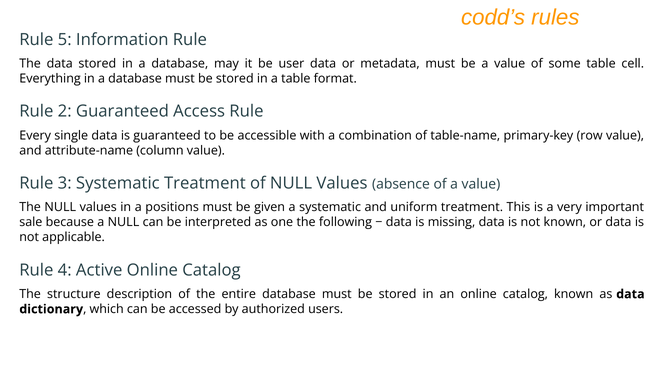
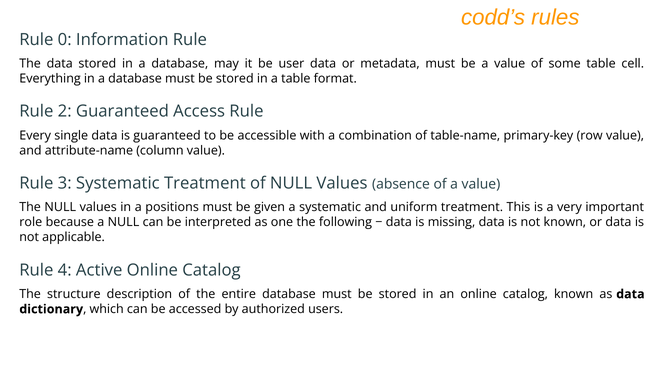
5: 5 -> 0
sale: sale -> role
